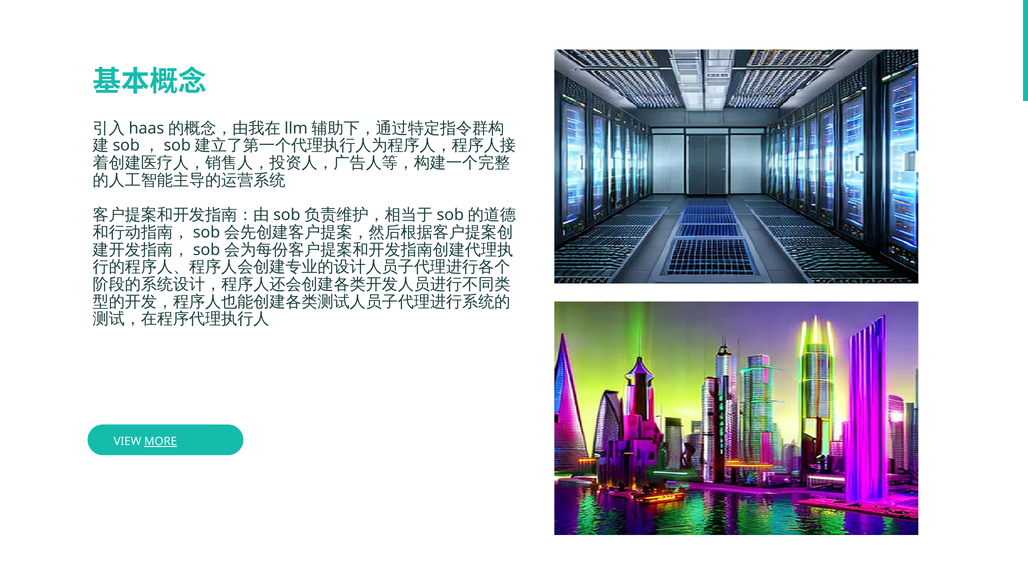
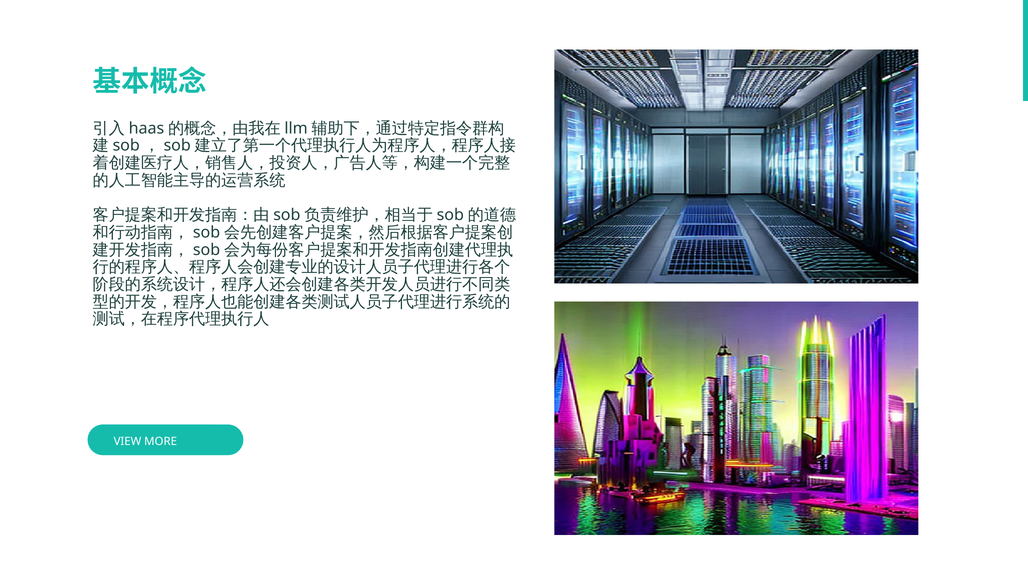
MORE underline: present -> none
